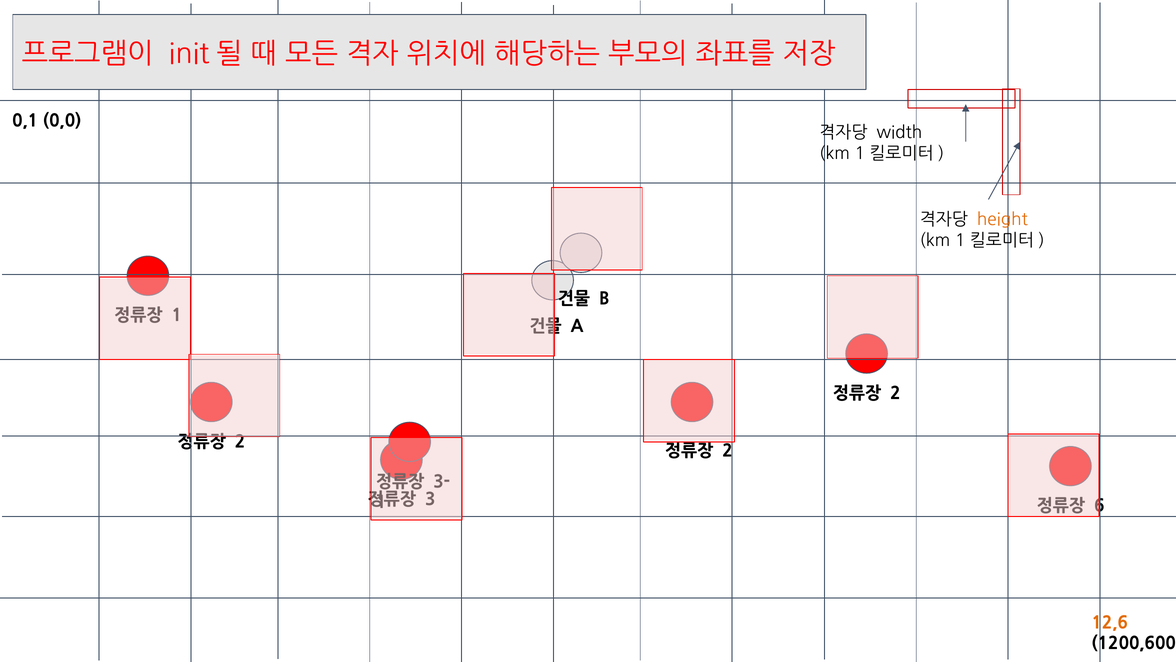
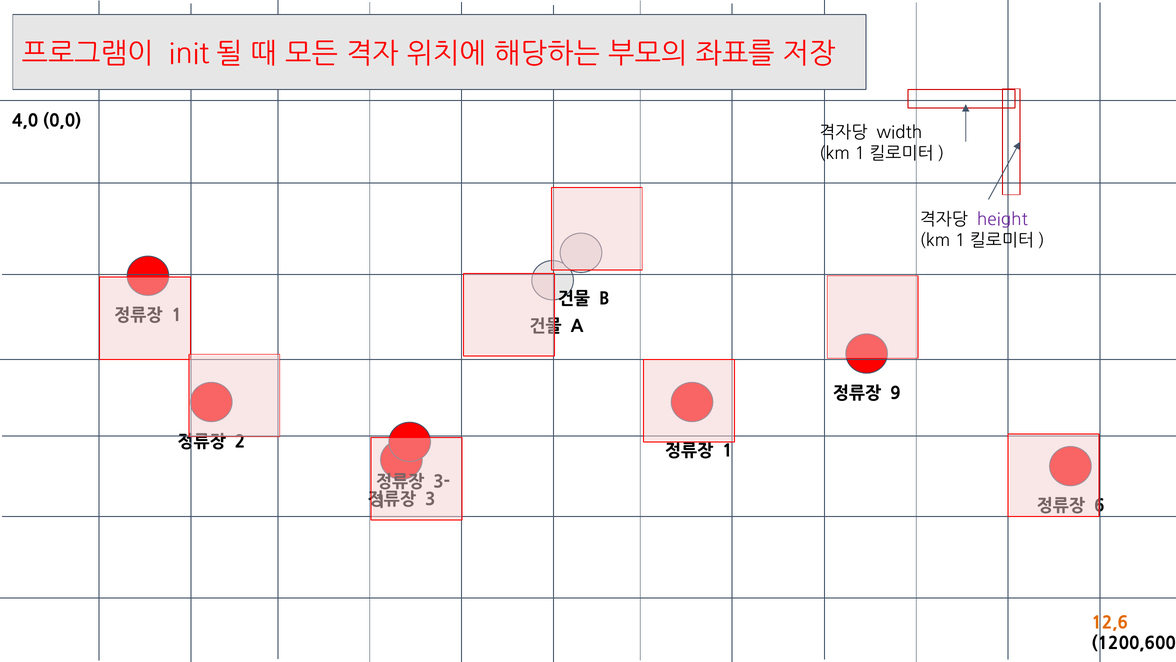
0,1: 0,1 -> 4,0
height colour: orange -> purple
2 at (895, 393): 2 -> 9
2 at (727, 451): 2 -> 1
